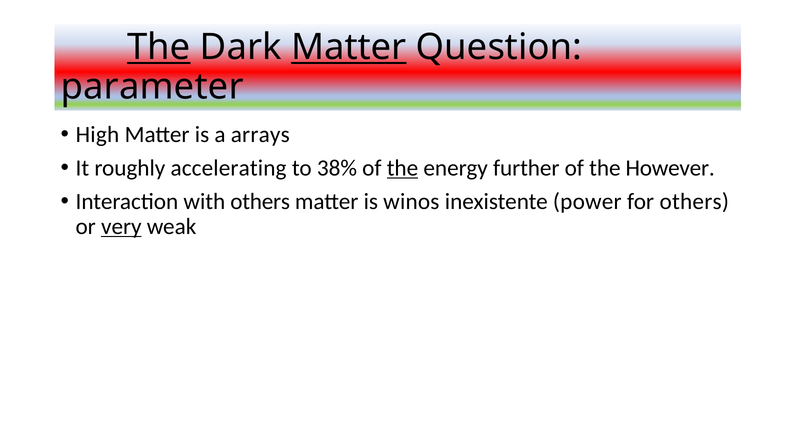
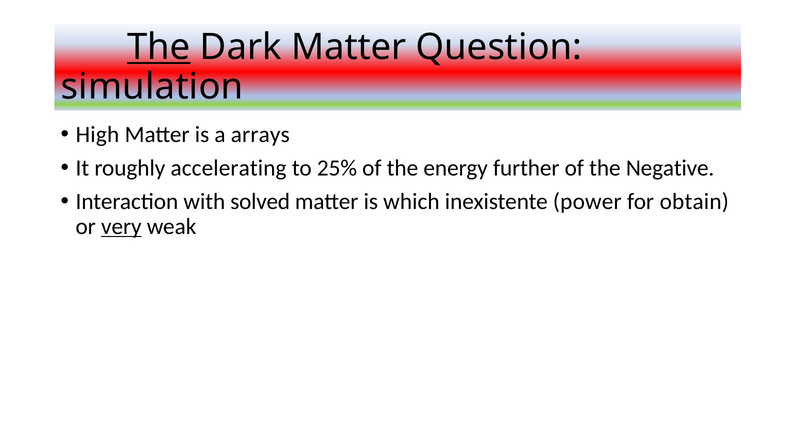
Matter at (349, 47) underline: present -> none
parameter: parameter -> simulation
38%: 38% -> 25%
the at (402, 168) underline: present -> none
However: However -> Negative
with others: others -> solved
winos: winos -> which
for others: others -> obtain
